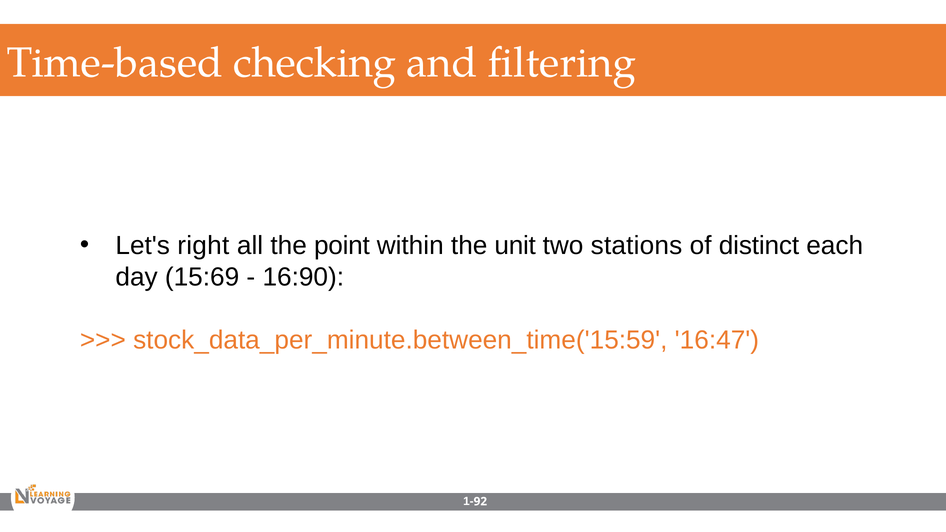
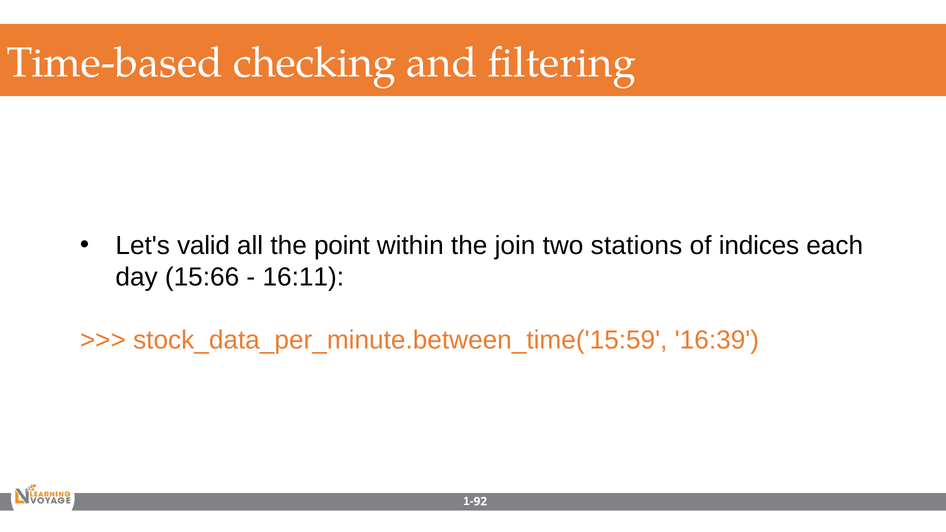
right: right -> valid
unit: unit -> join
distinct: distinct -> indices
15:69: 15:69 -> 15:66
16:90: 16:90 -> 16:11
16:47: 16:47 -> 16:39
